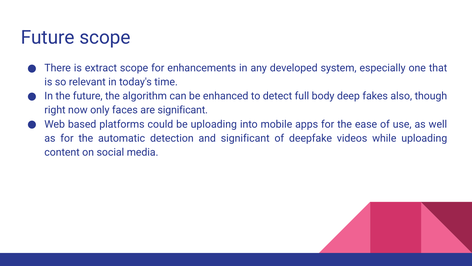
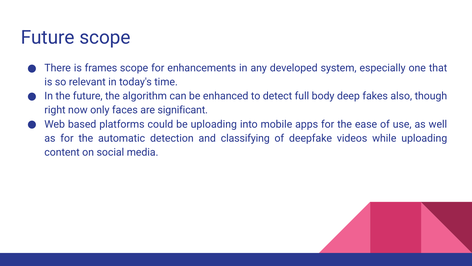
extract: extract -> frames
and significant: significant -> classifying
